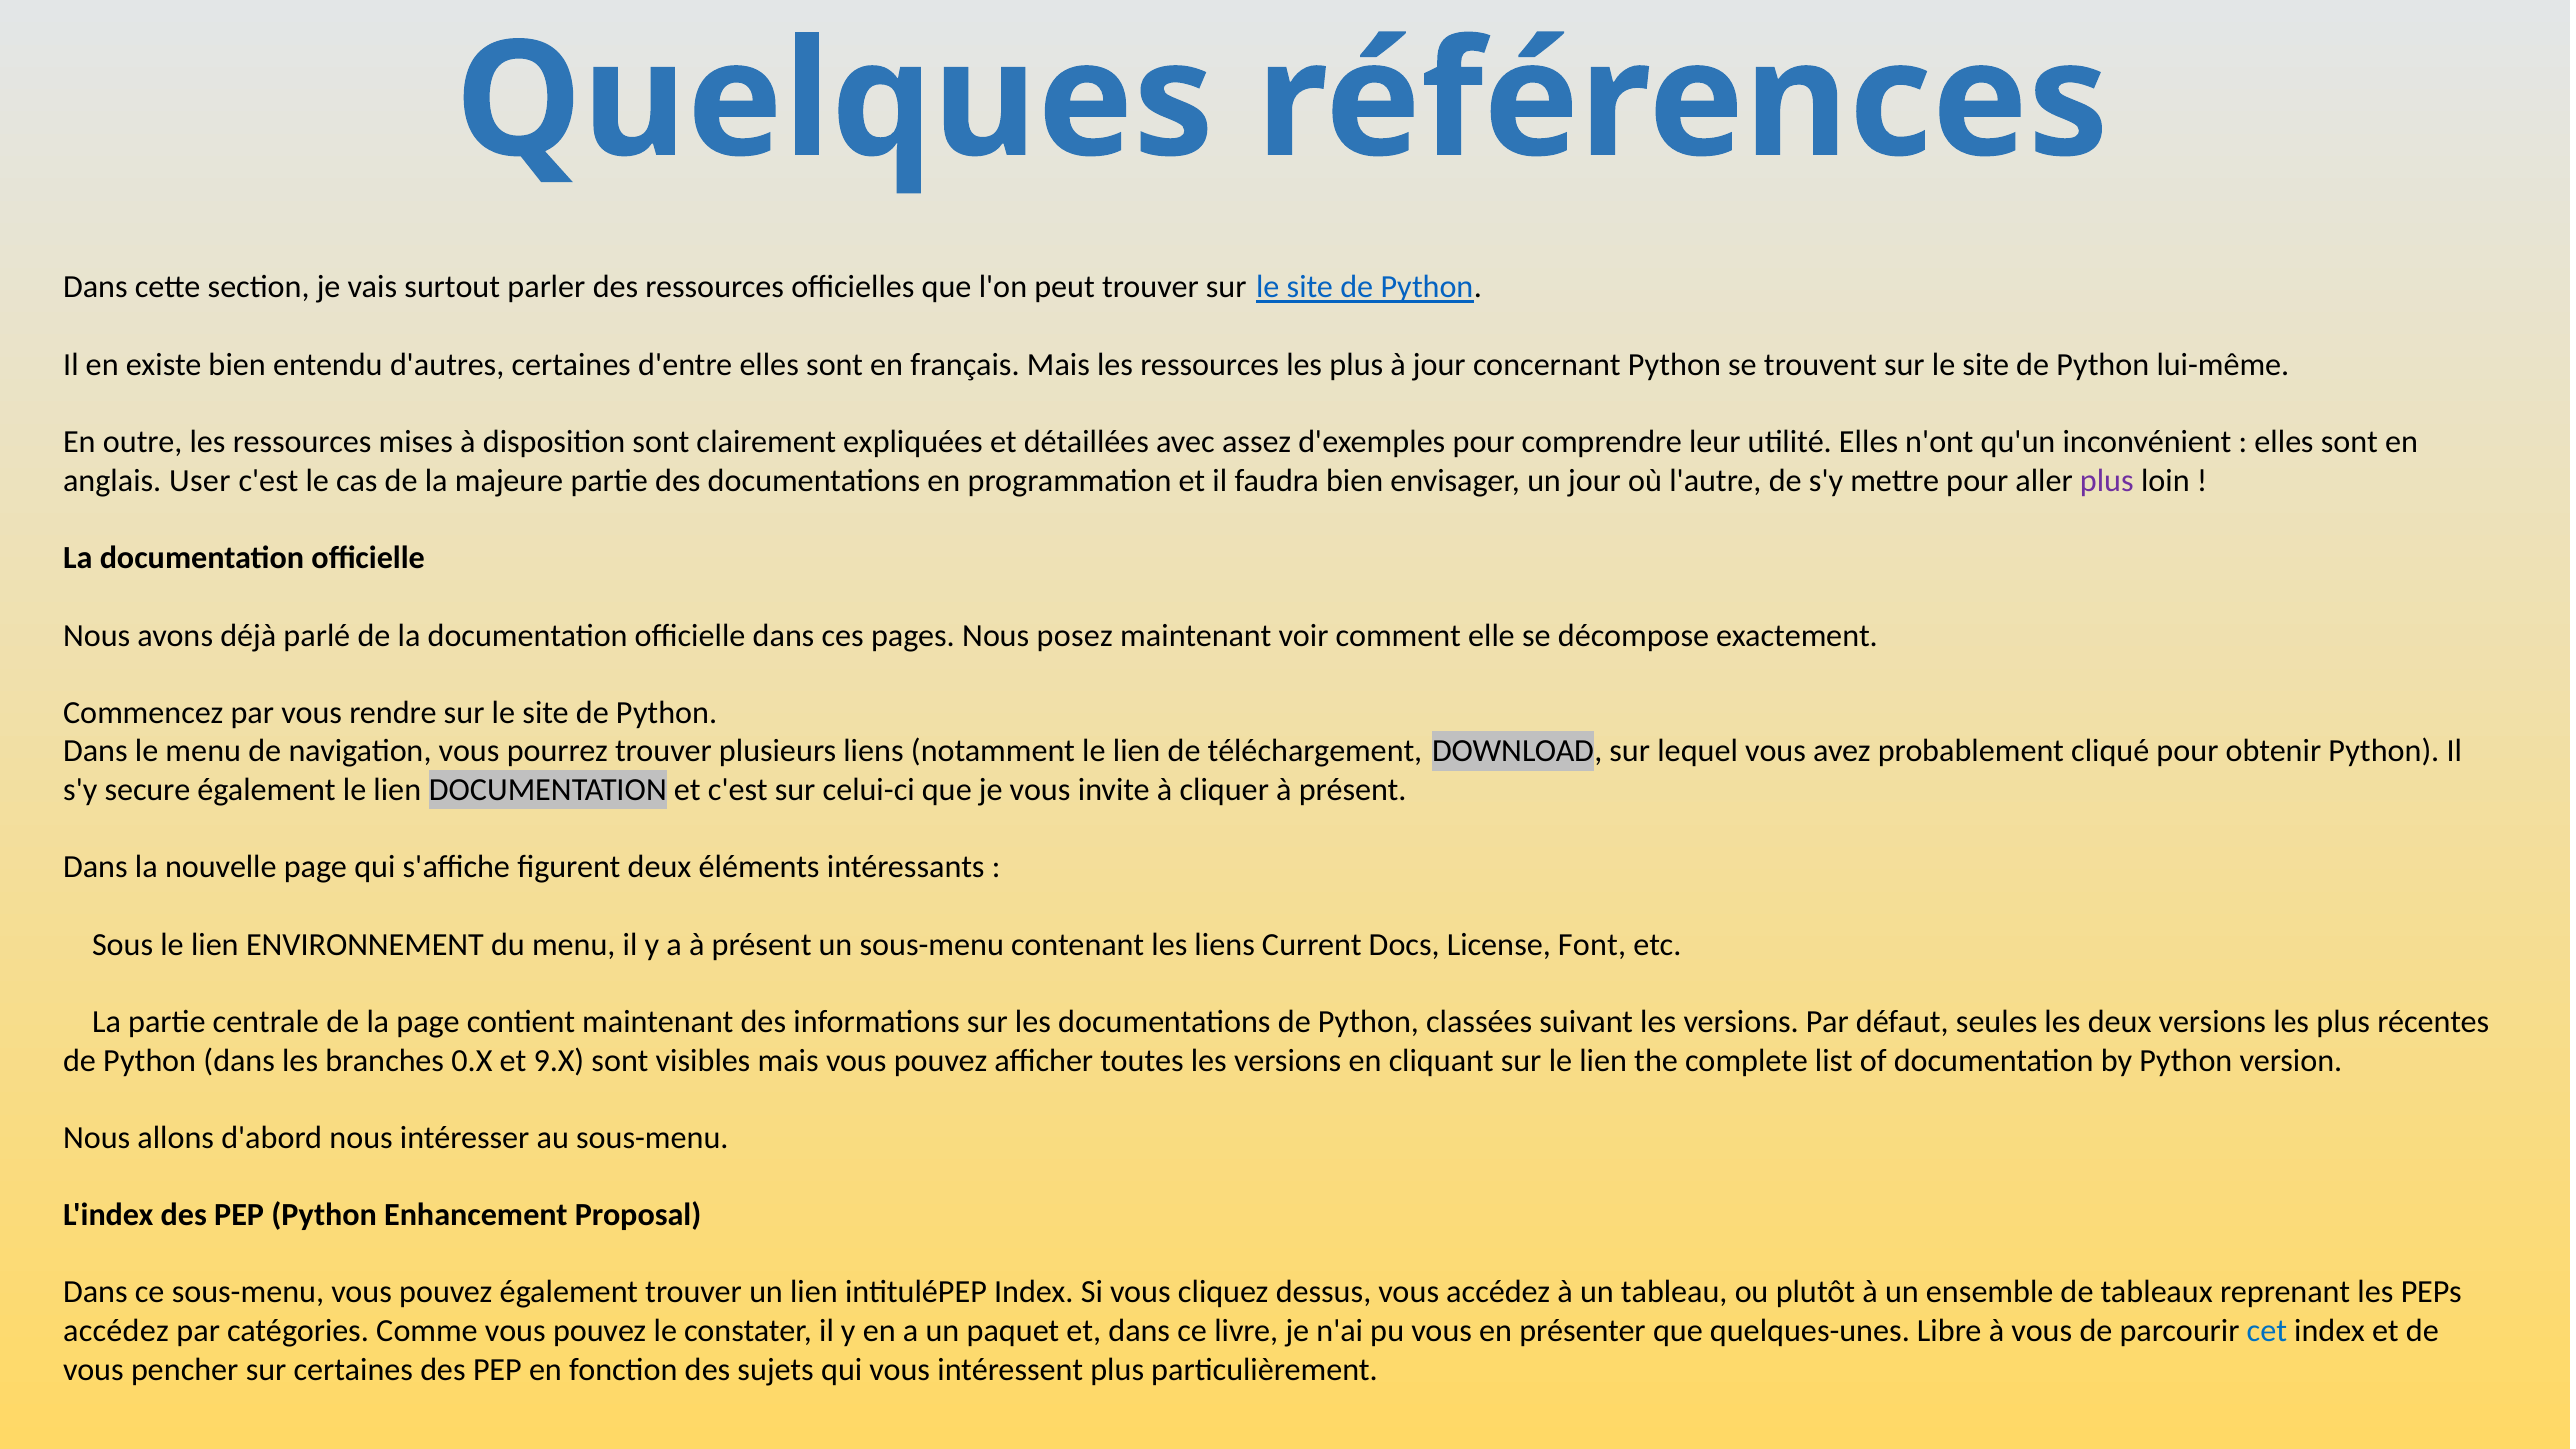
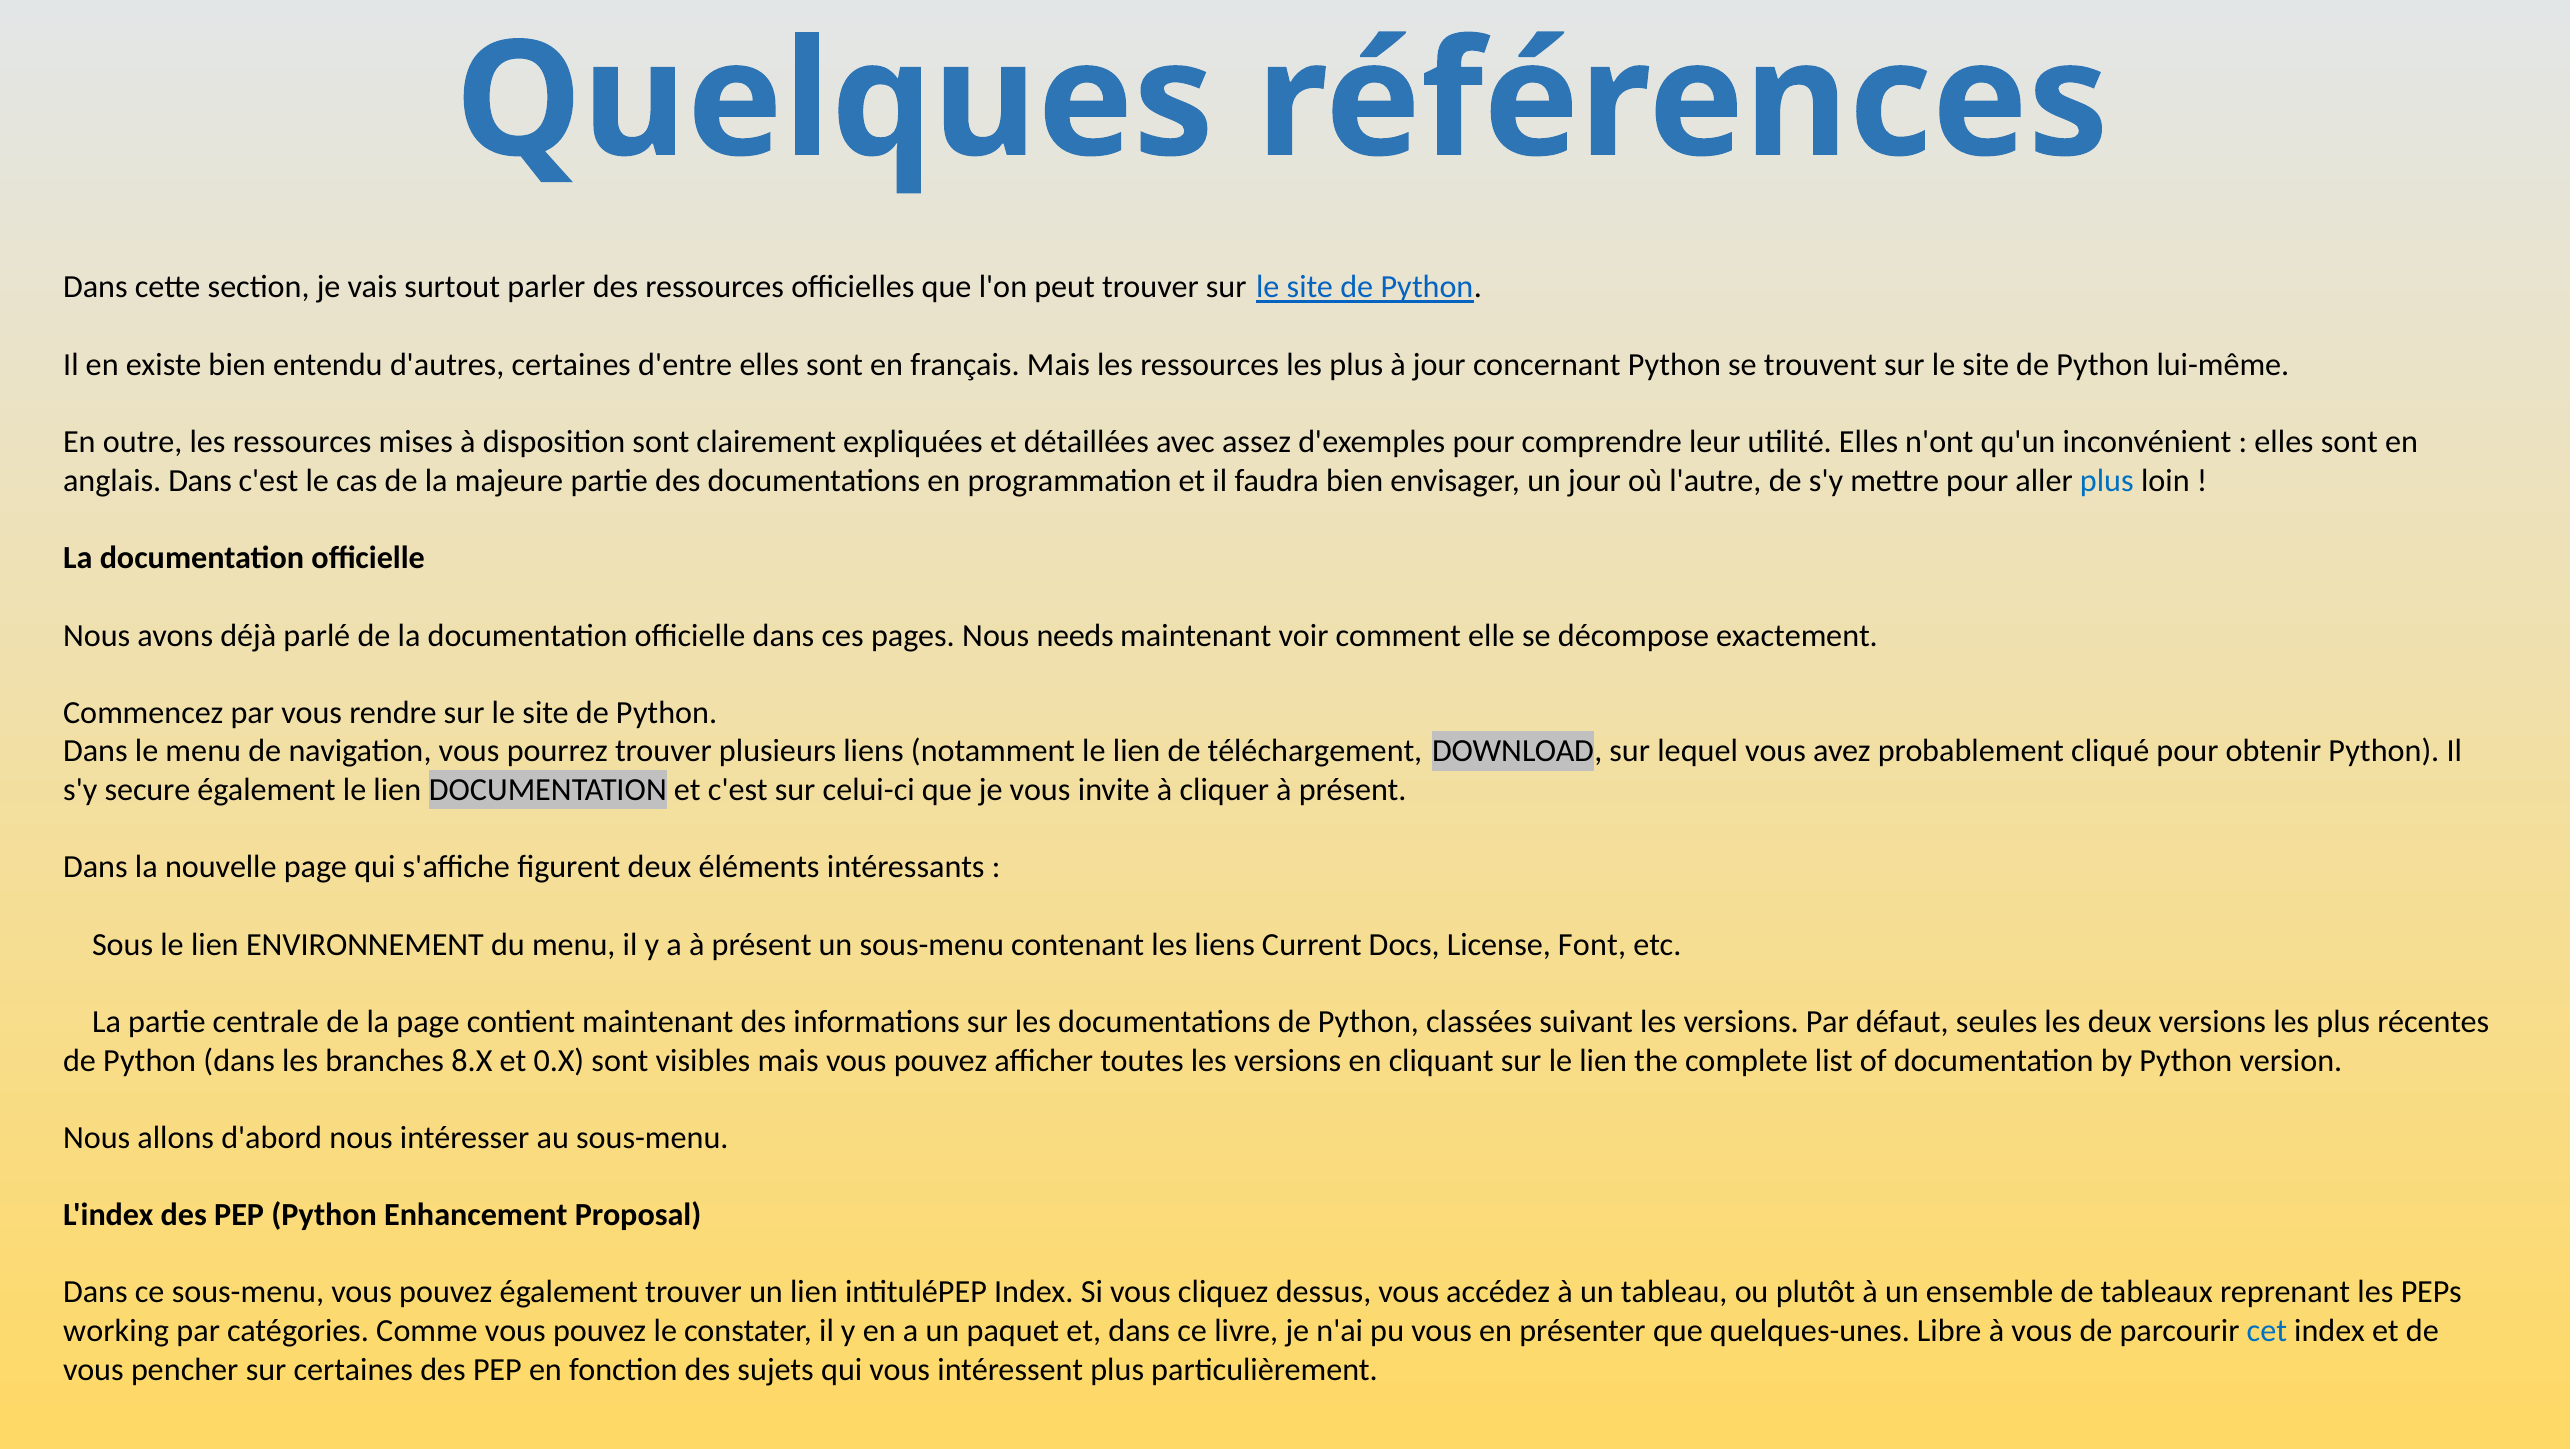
anglais User: User -> Dans
plus at (2107, 481) colour: purple -> blue
posez: posez -> needs
0.X: 0.X -> 8.X
9.X: 9.X -> 0.X
accédez at (116, 1331): accédez -> working
